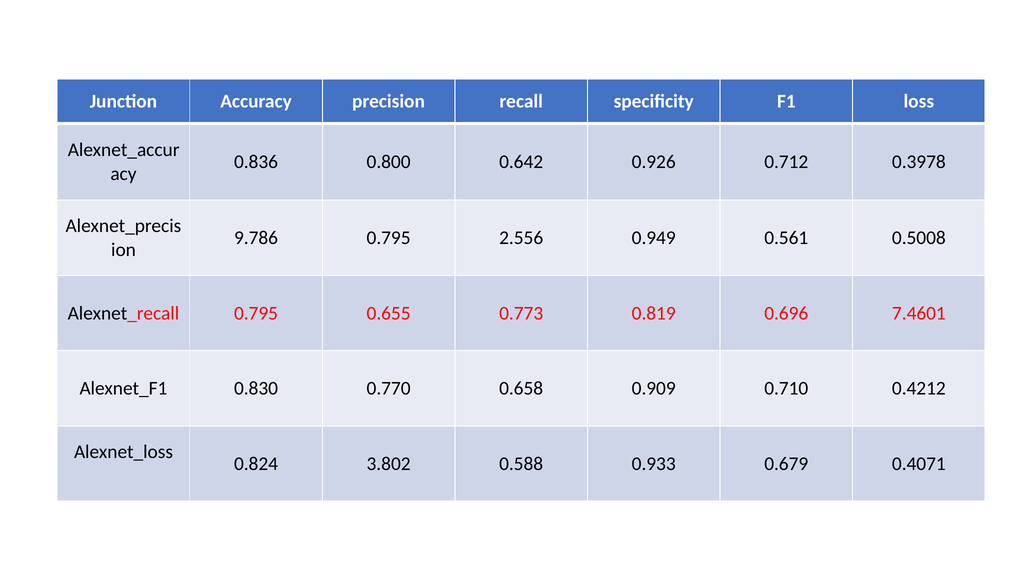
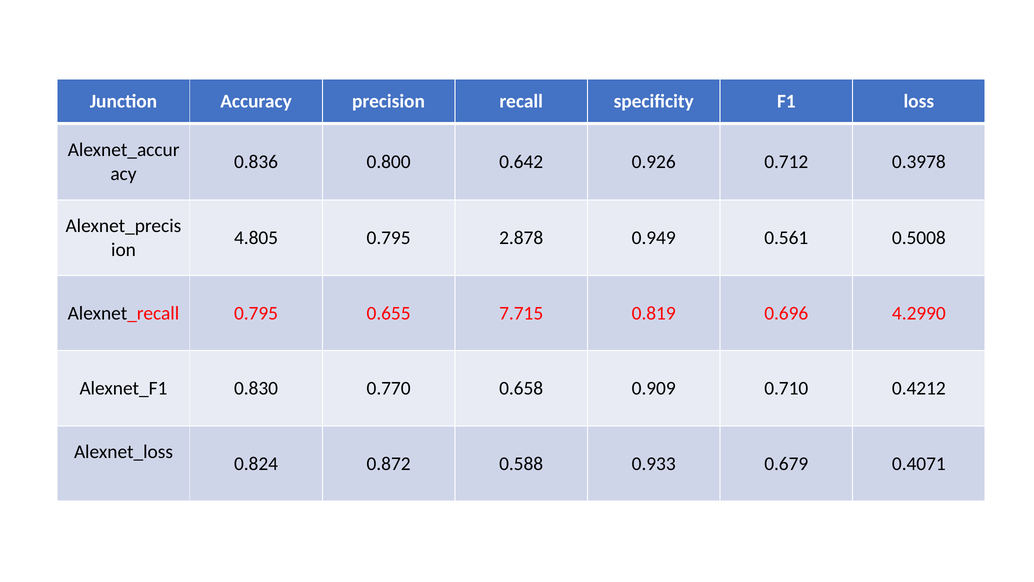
9.786: 9.786 -> 4.805
2.556: 2.556 -> 2.878
0.773: 0.773 -> 7.715
7.4601: 7.4601 -> 4.2990
3.802: 3.802 -> 0.872
